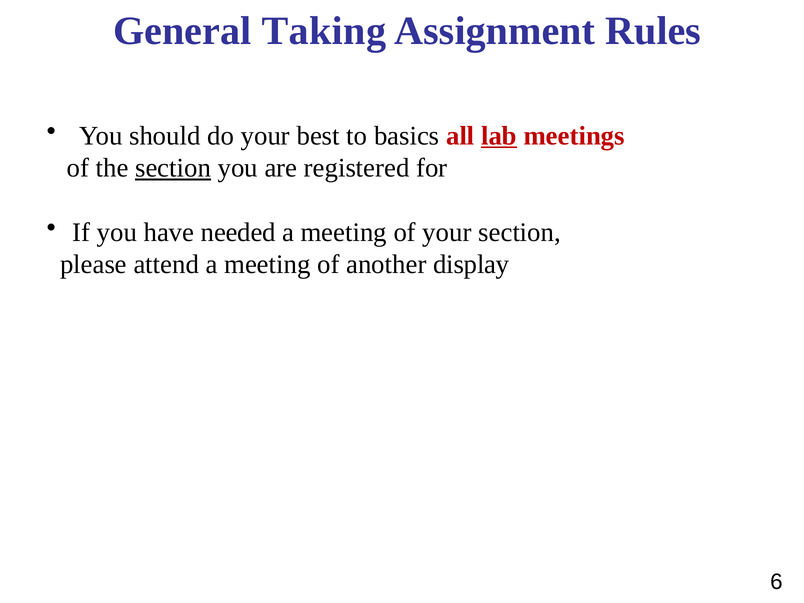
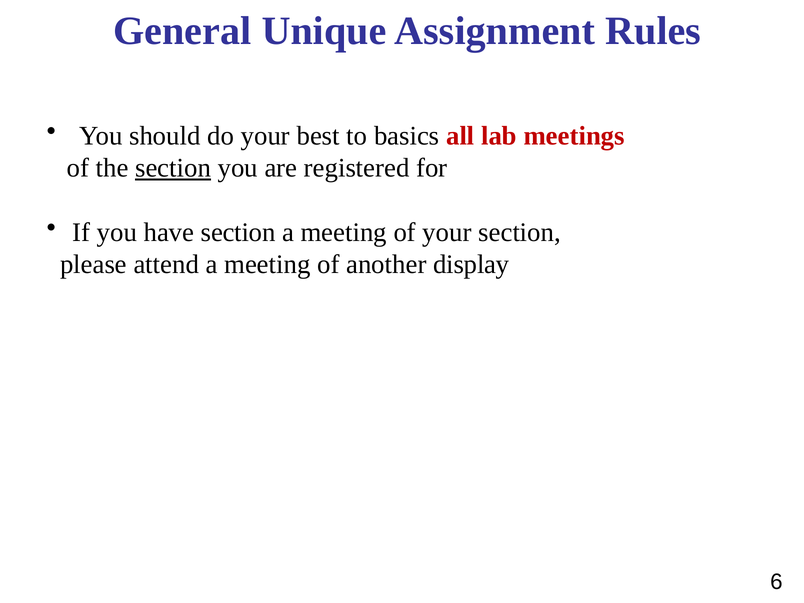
Taking: Taking -> Unique
lab underline: present -> none
have needed: needed -> section
